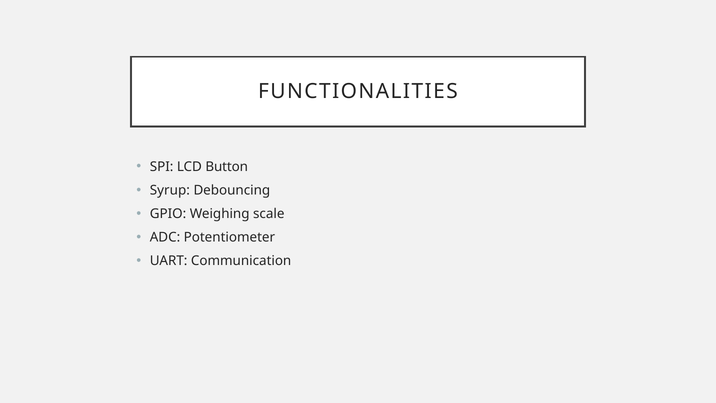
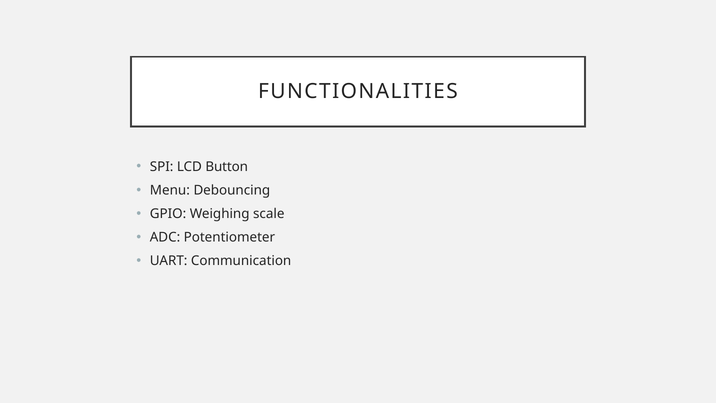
Syrup: Syrup -> Menu
